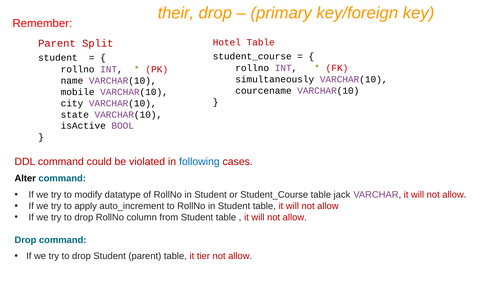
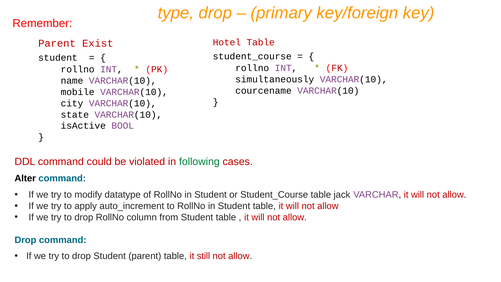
their: their -> type
Split: Split -> Exist
following colour: blue -> green
tier: tier -> still
